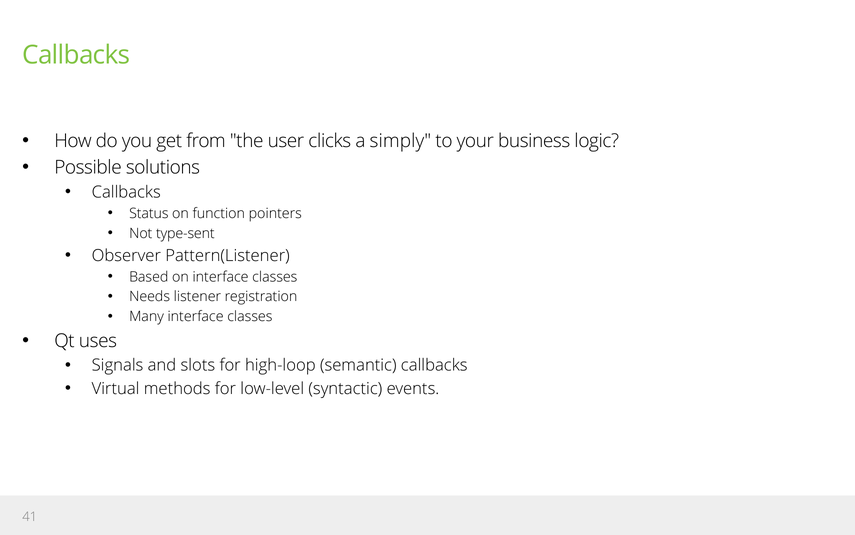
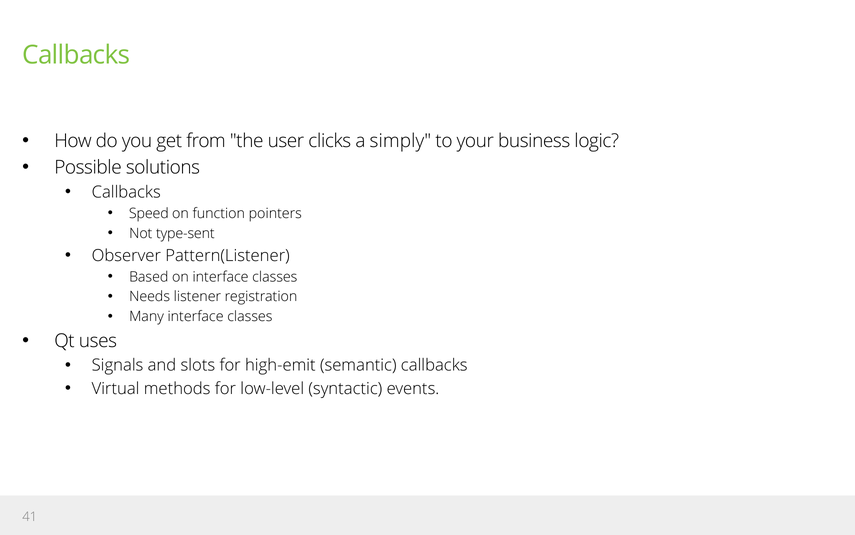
Status: Status -> Speed
high-loop: high-loop -> high-emit
